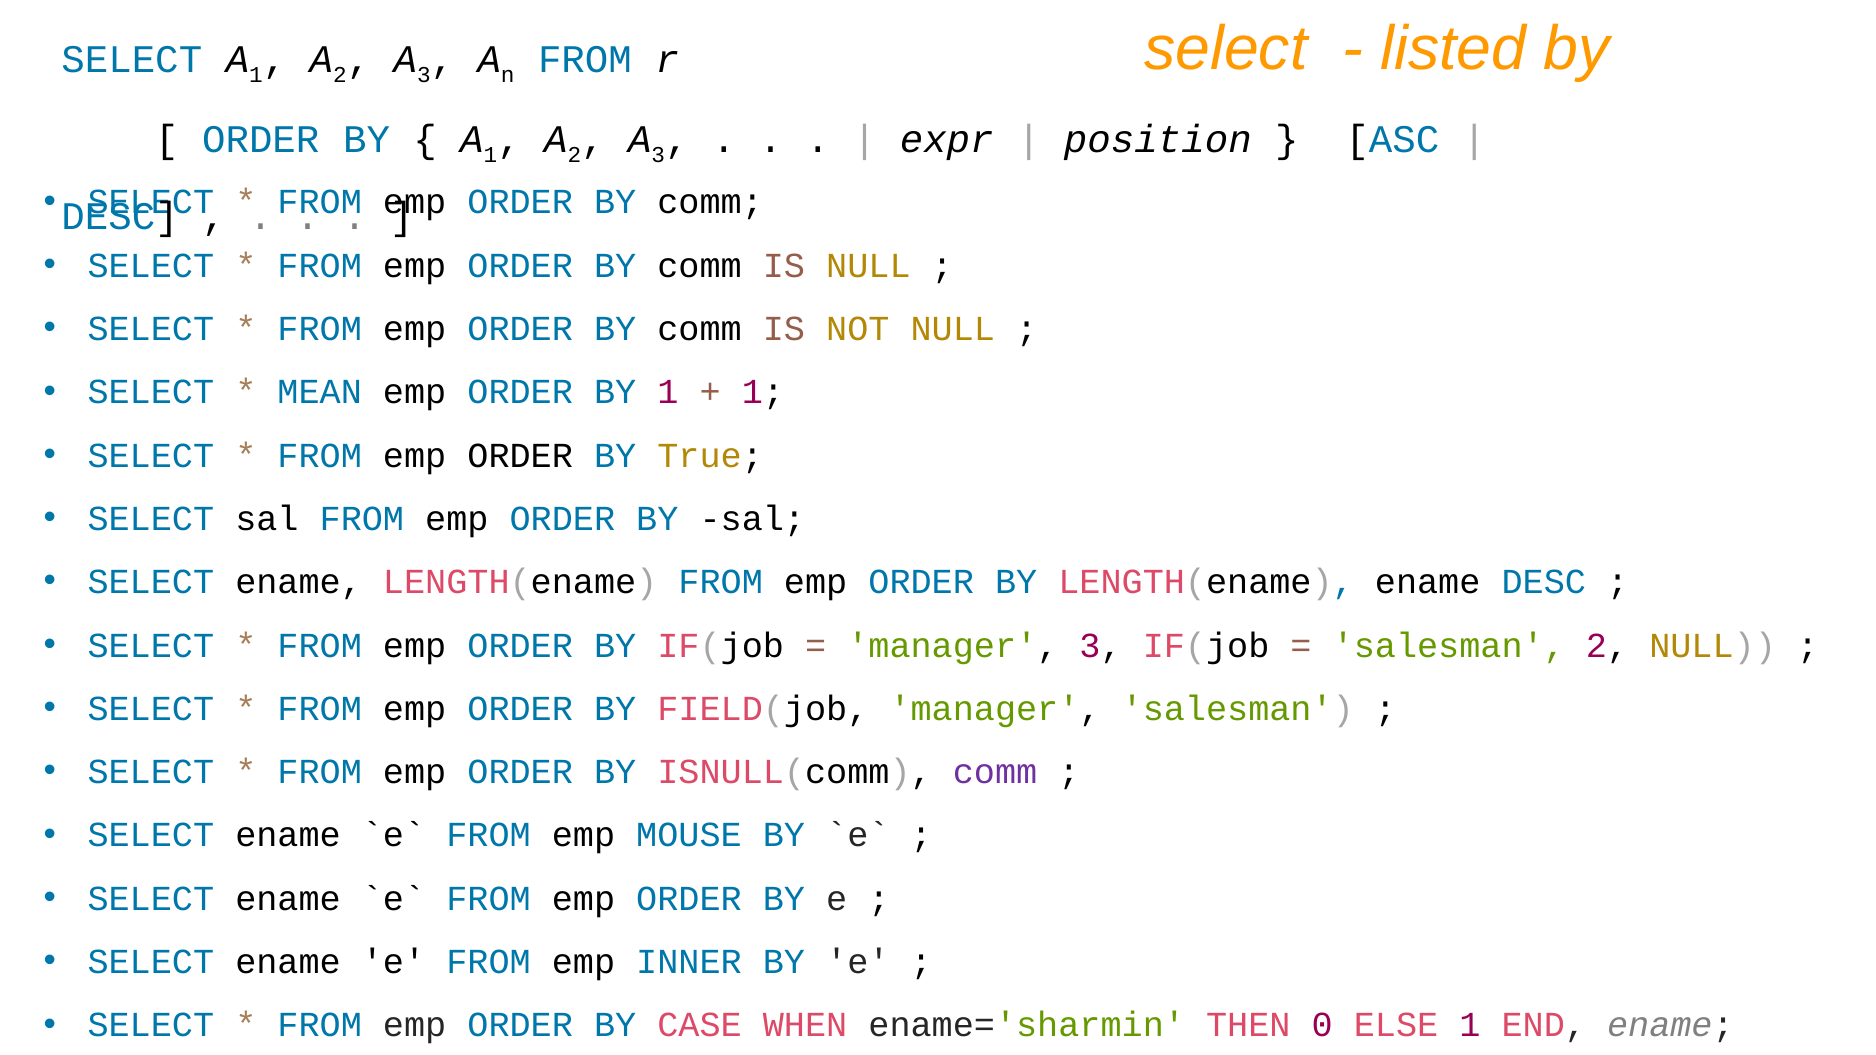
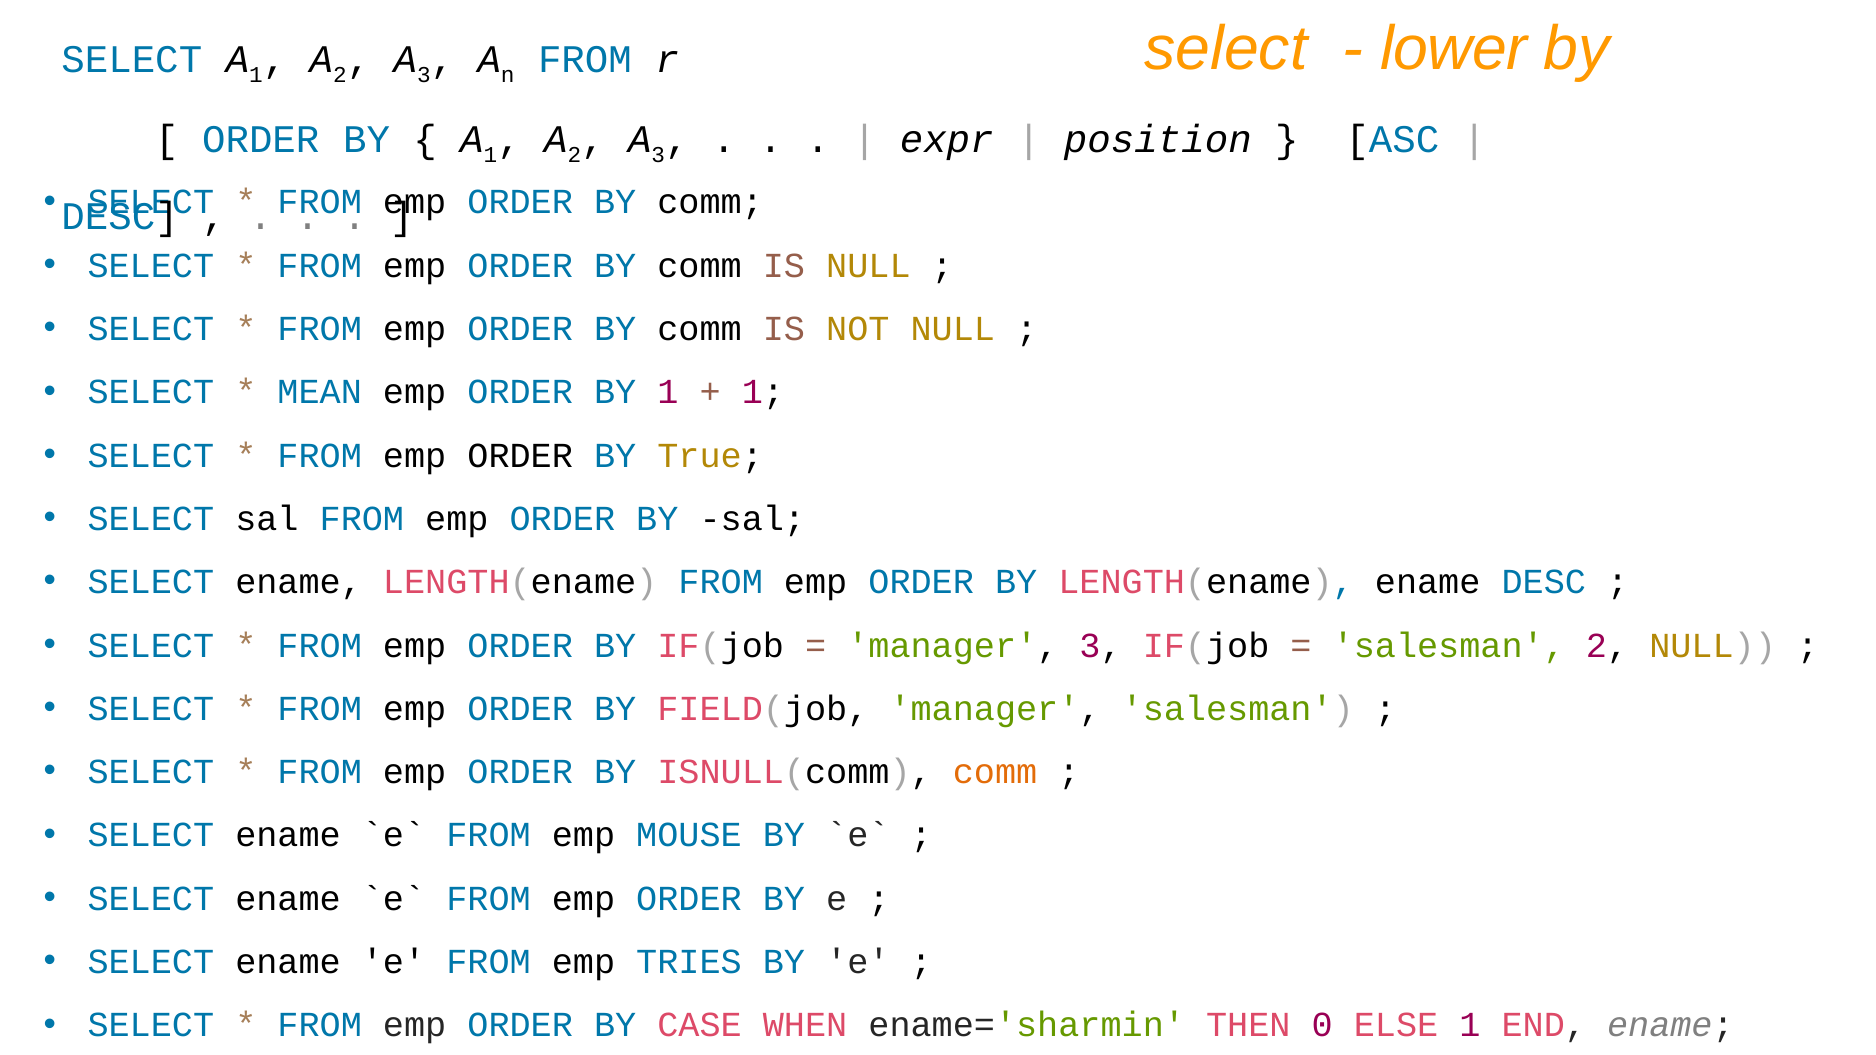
listed: listed -> lower
comm at (995, 772) colour: purple -> orange
INNER: INNER -> TRIES
